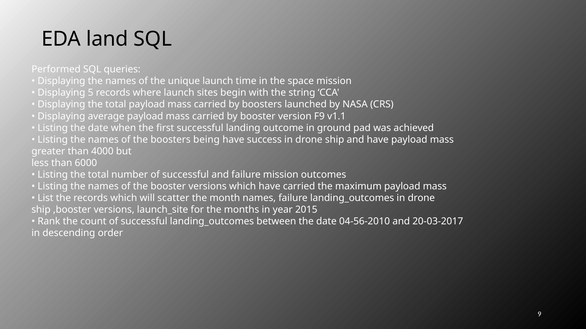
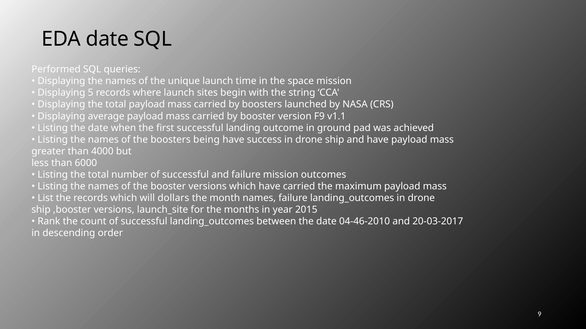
EDA land: land -> date
scatter: scatter -> dollars
04-56-2010: 04-56-2010 -> 04-46-2010
